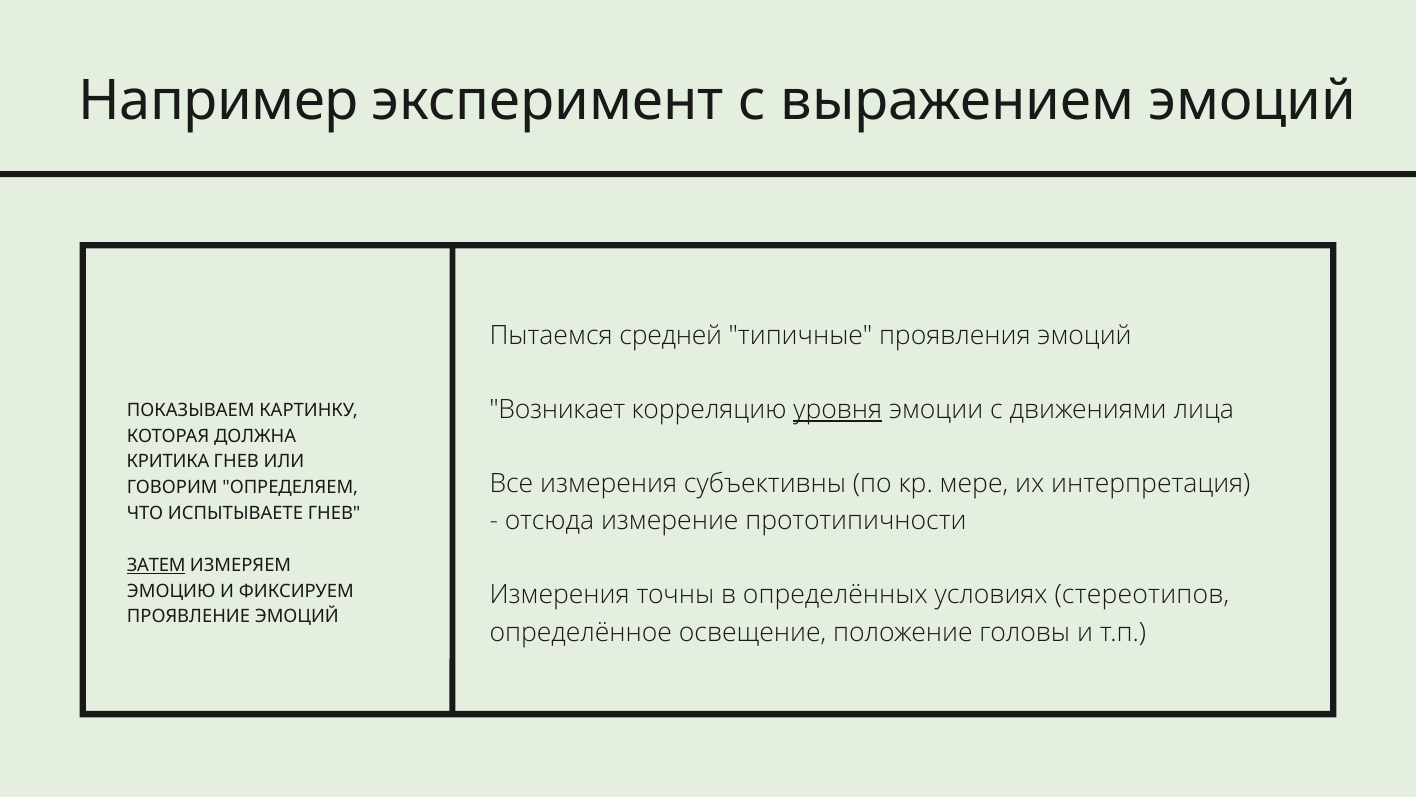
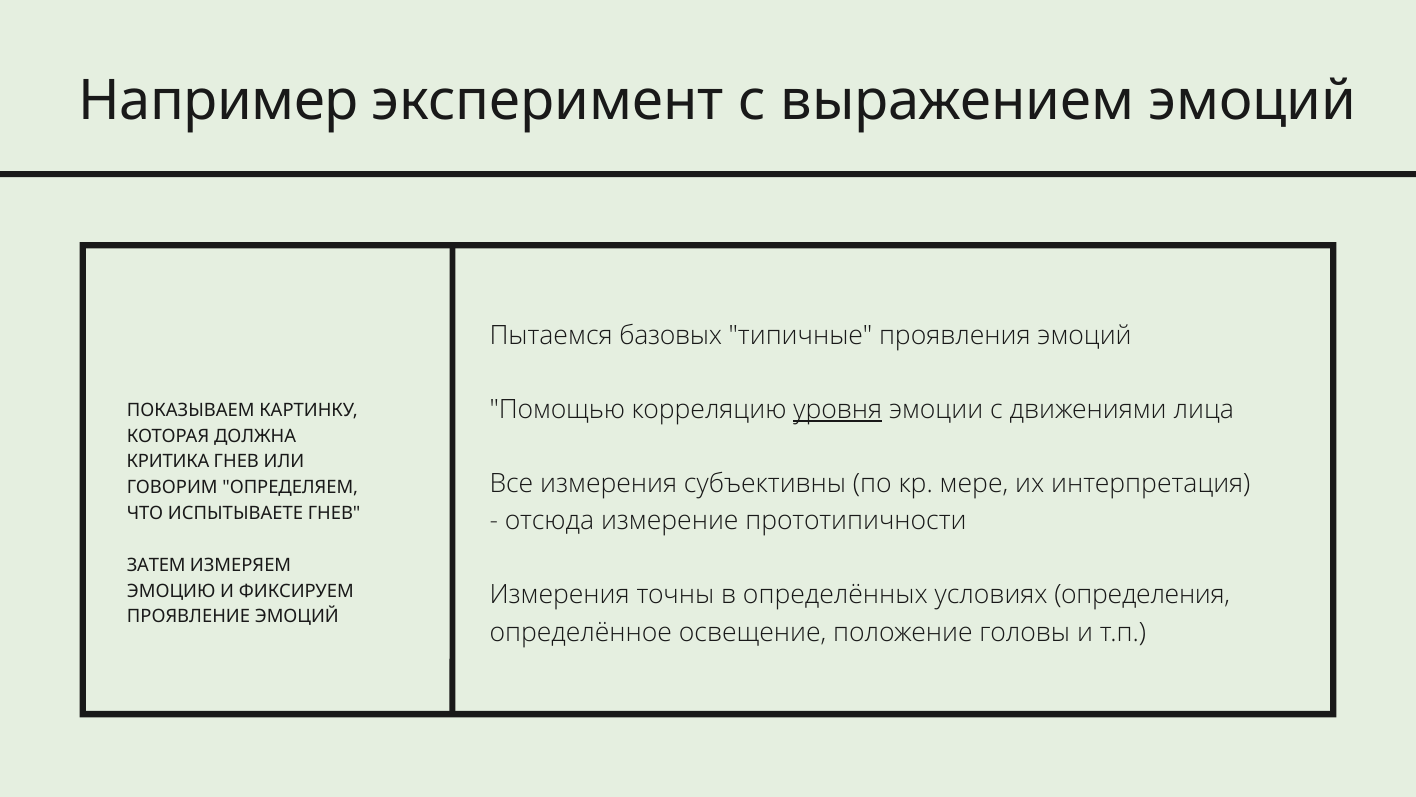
средней: средней -> базовых
Возникает: Возникает -> Помощью
ЗАТЕМ underline: present -> none
стереотипов: стереотипов -> определения
